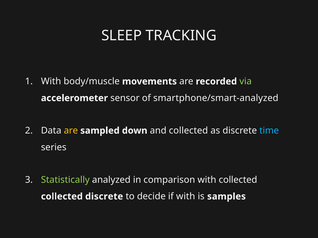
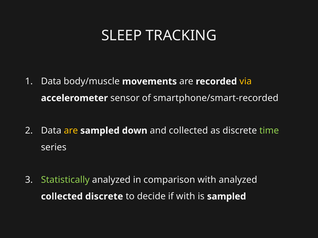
With at (51, 82): With -> Data
via colour: light green -> yellow
smartphone/smart-analyzed: smartphone/smart-analyzed -> smartphone/smart-recorded
time colour: light blue -> light green
with collected: collected -> analyzed
is samples: samples -> sampled
